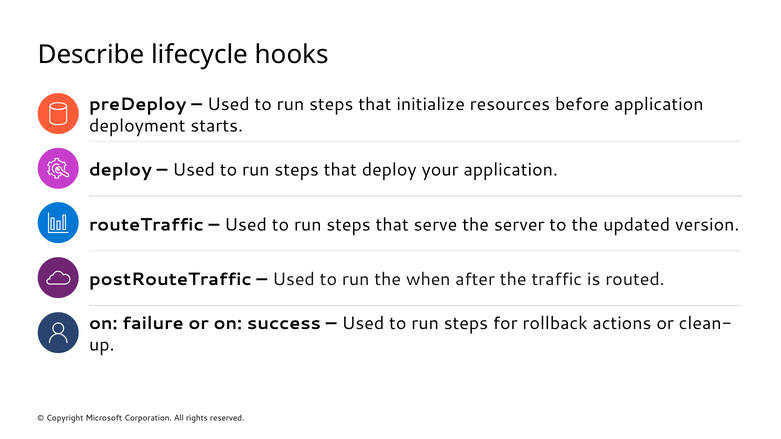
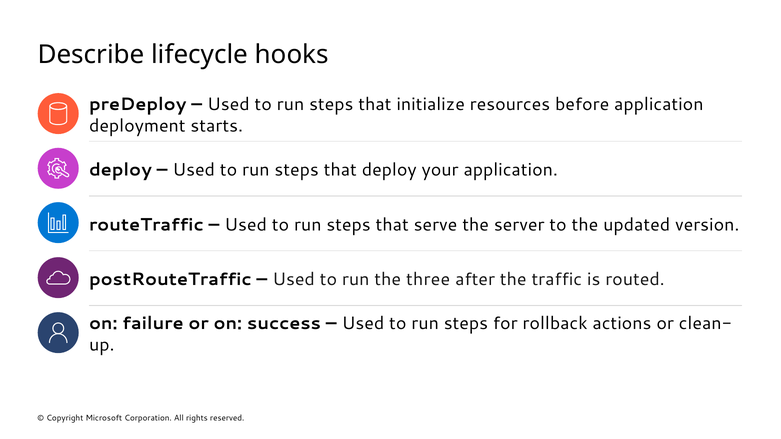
when: when -> three
